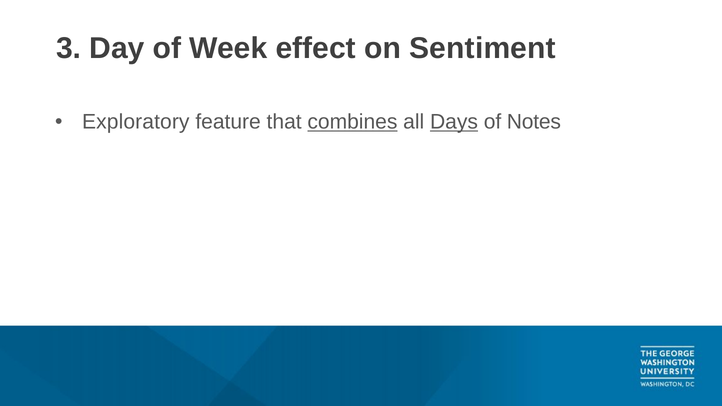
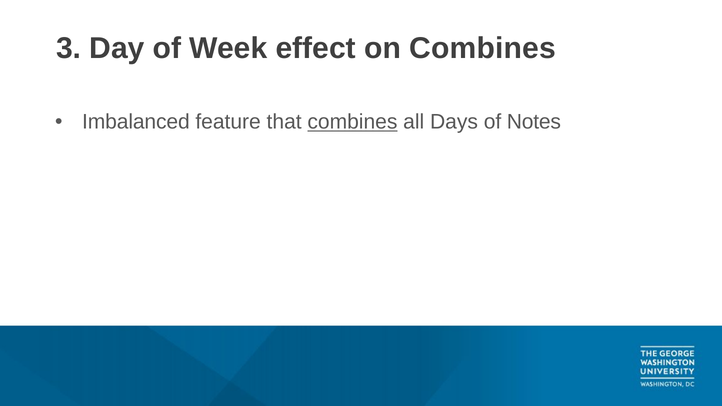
on Sentiment: Sentiment -> Combines
Exploratory: Exploratory -> Imbalanced
Days underline: present -> none
